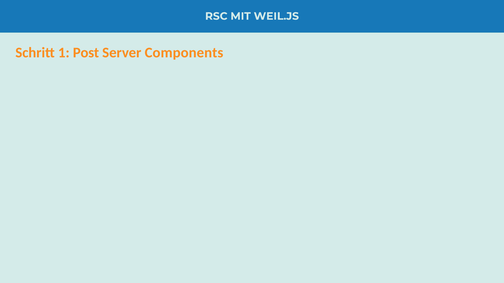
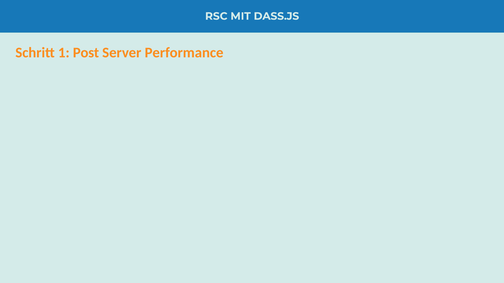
WEIL.JS: WEIL.JS -> DASS.JS
Components: Components -> Performance
